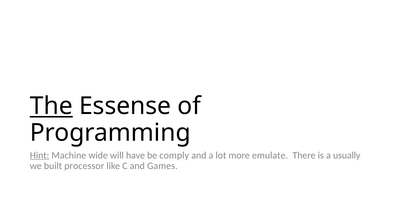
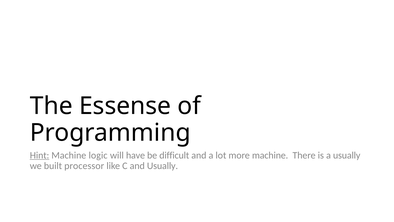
The underline: present -> none
wide: wide -> logic
comply: comply -> difficult
more emulate: emulate -> machine
and Games: Games -> Usually
